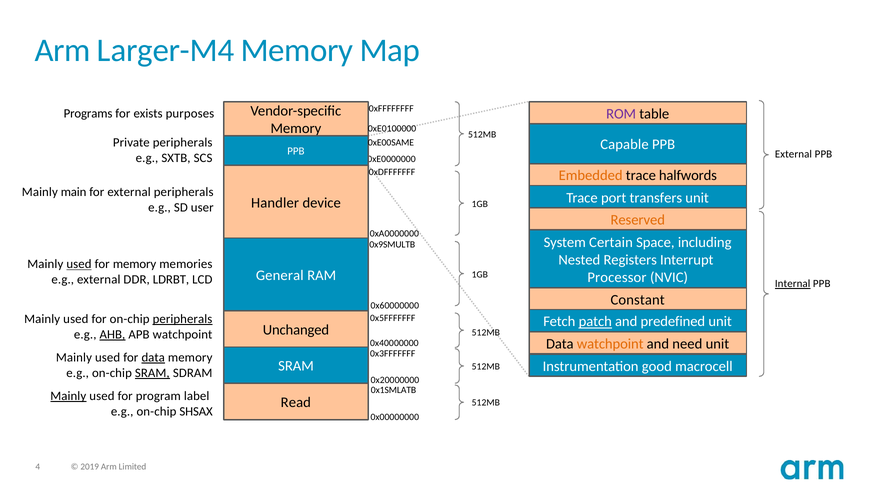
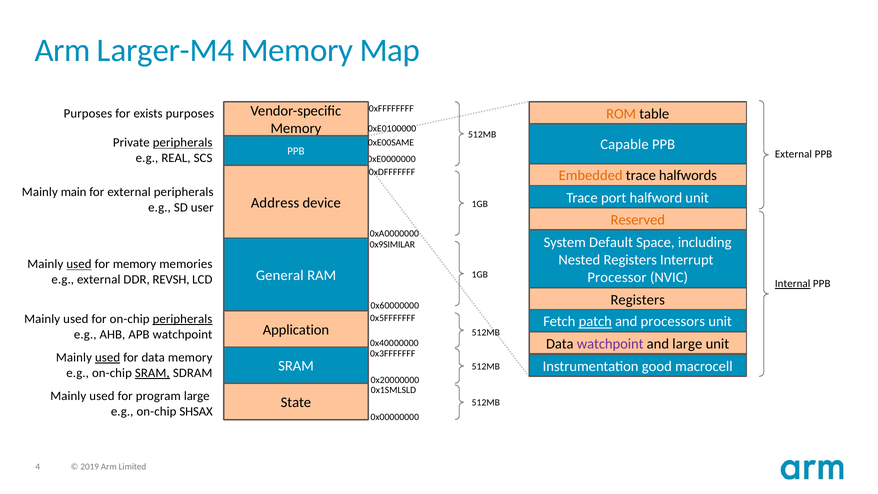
Programs at (88, 113): Programs -> Purposes
ROM colour: purple -> orange
peripherals at (183, 143) underline: none -> present
SXTB: SXTB -> REAL
transfers: transfers -> halfword
Handler: Handler -> Address
Certain: Certain -> Default
0x9SMULTB: 0x9SMULTB -> 0x9SIMILAR
LDRBT: LDRBT -> REVSH
Constant at (638, 300): Constant -> Registers
predefined: predefined -> processors
Unchanged: Unchanged -> Application
AHB underline: present -> none
watchpoint at (610, 344) colour: orange -> purple
and need: need -> large
used at (108, 357) underline: none -> present
data at (153, 357) underline: present -> none
0x1SMLATB: 0x1SMLATB -> 0x1SMLSLD
Mainly at (68, 396) underline: present -> none
program label: label -> large
Read: Read -> State
